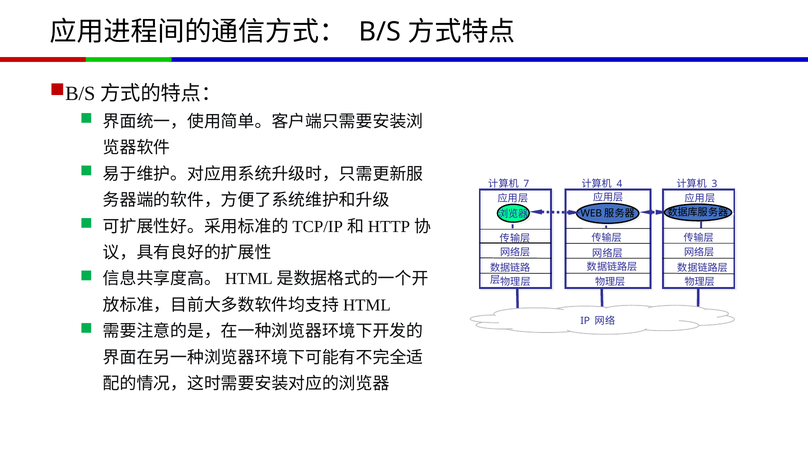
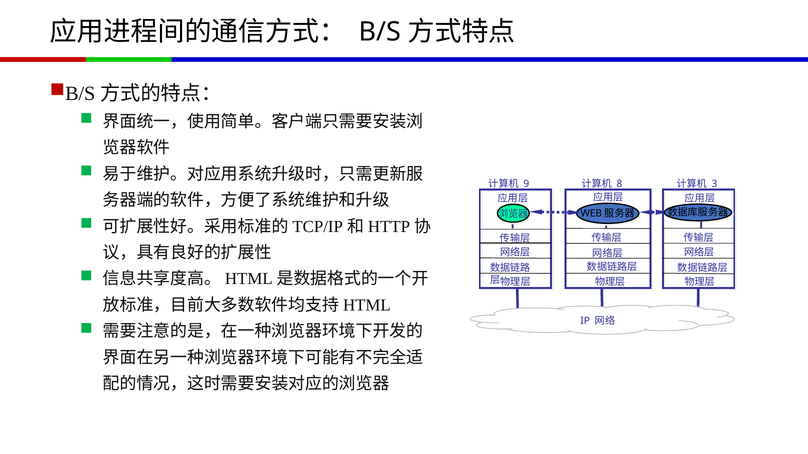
7: 7 -> 9
4: 4 -> 8
